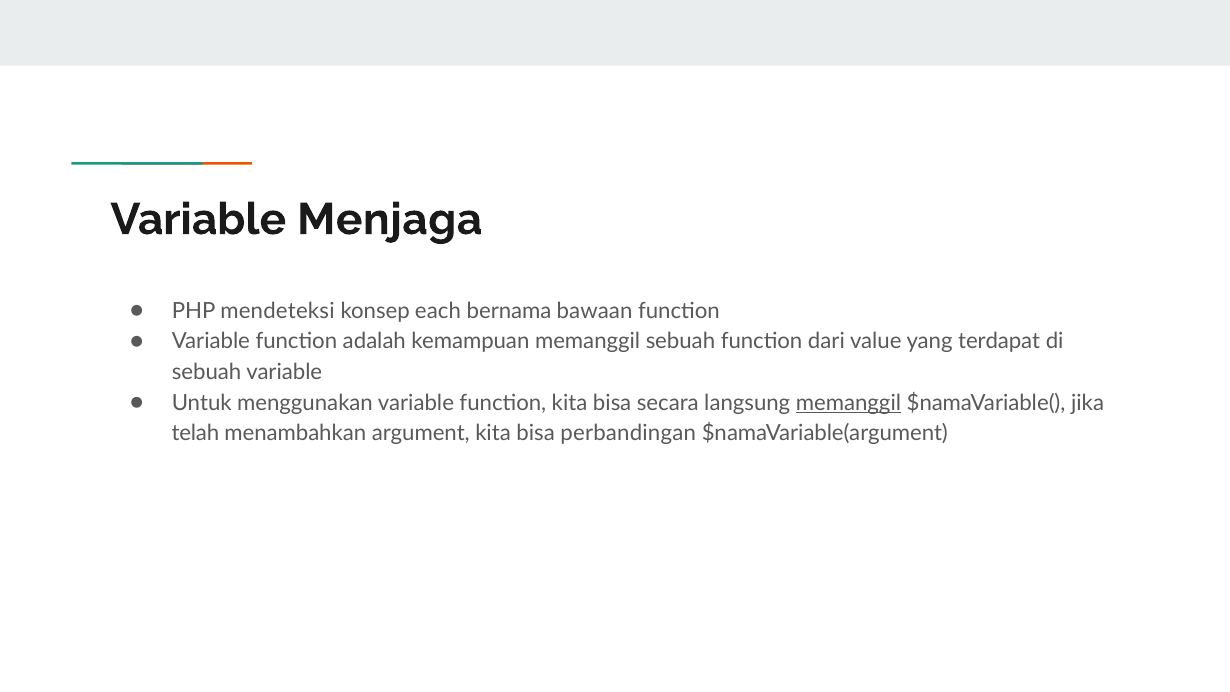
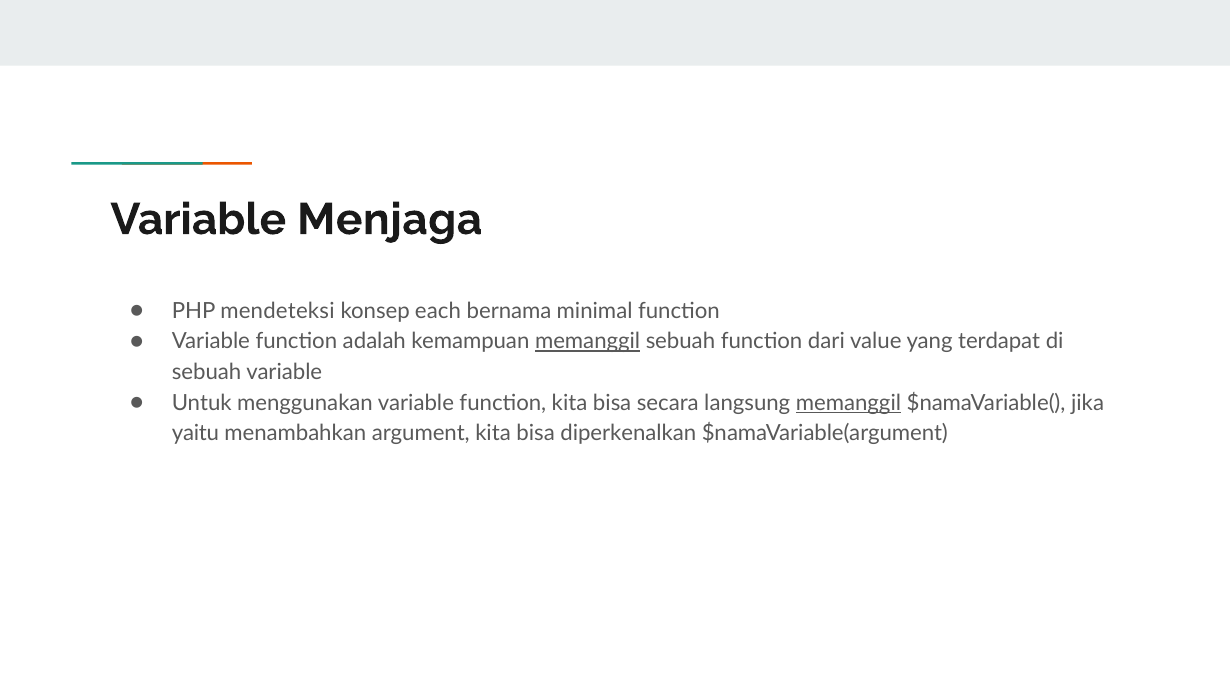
bawaan: bawaan -> minimal
memanggil at (588, 341) underline: none -> present
telah: telah -> yaitu
perbandingan: perbandingan -> diperkenalkan
